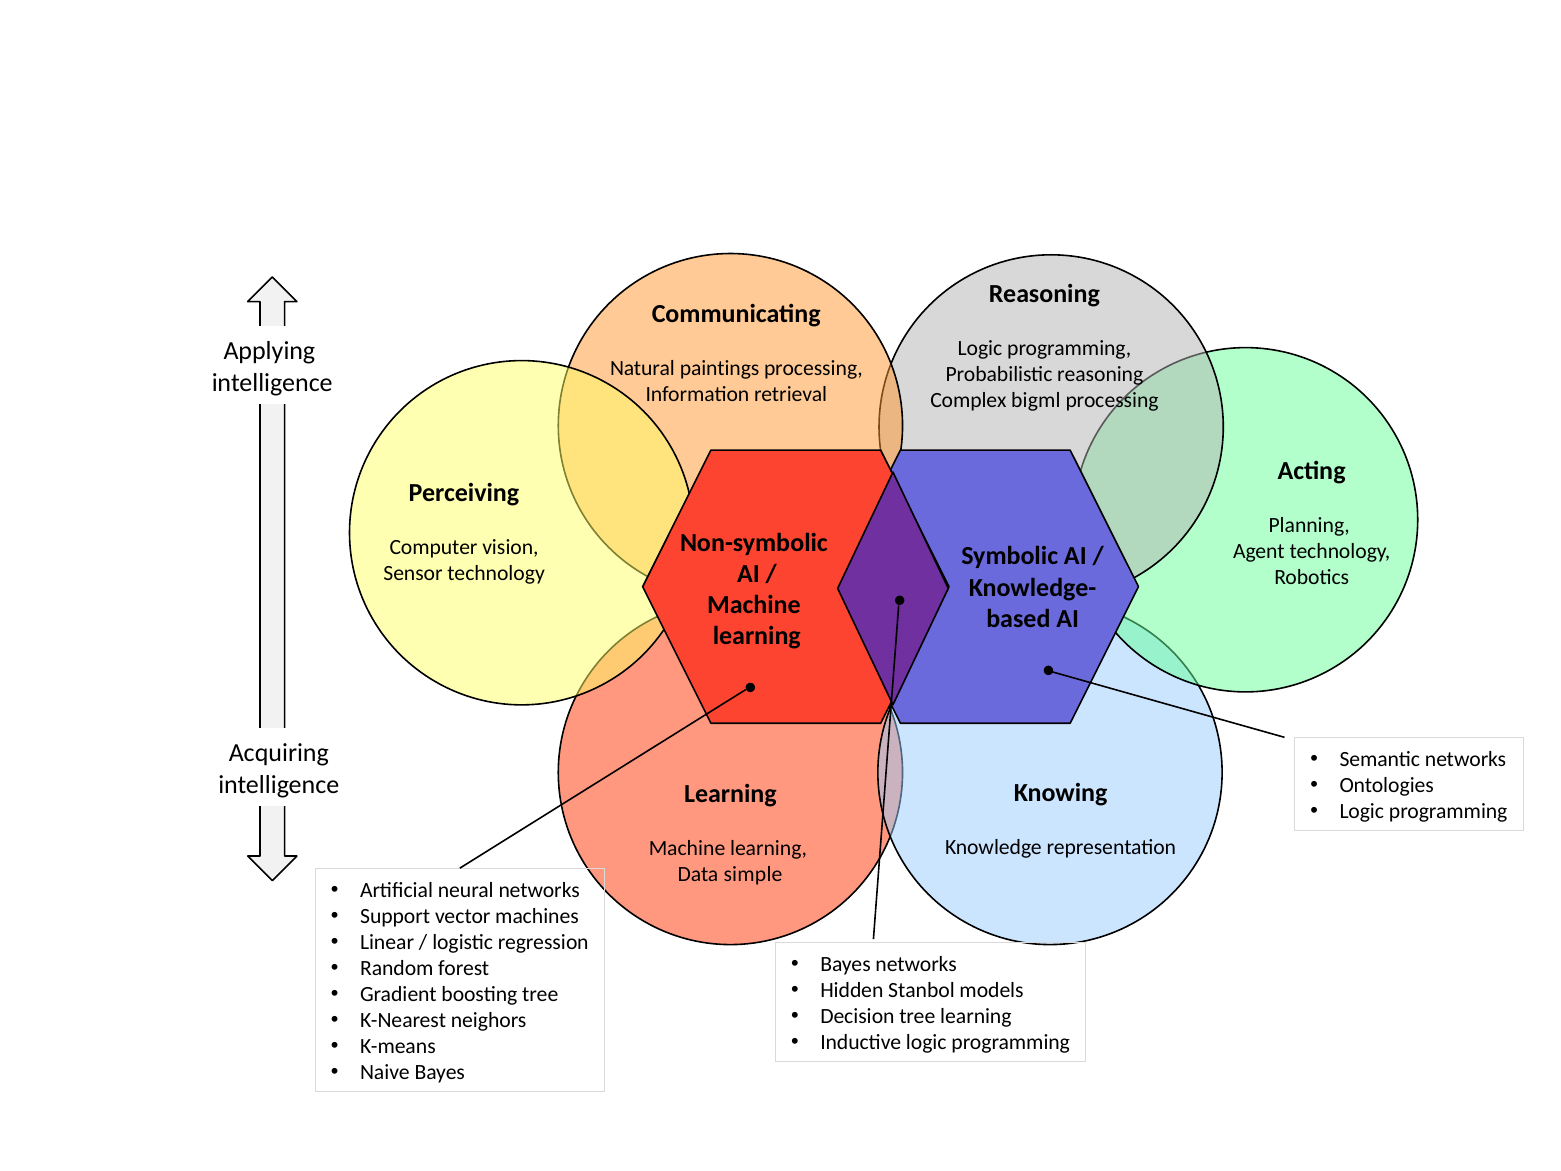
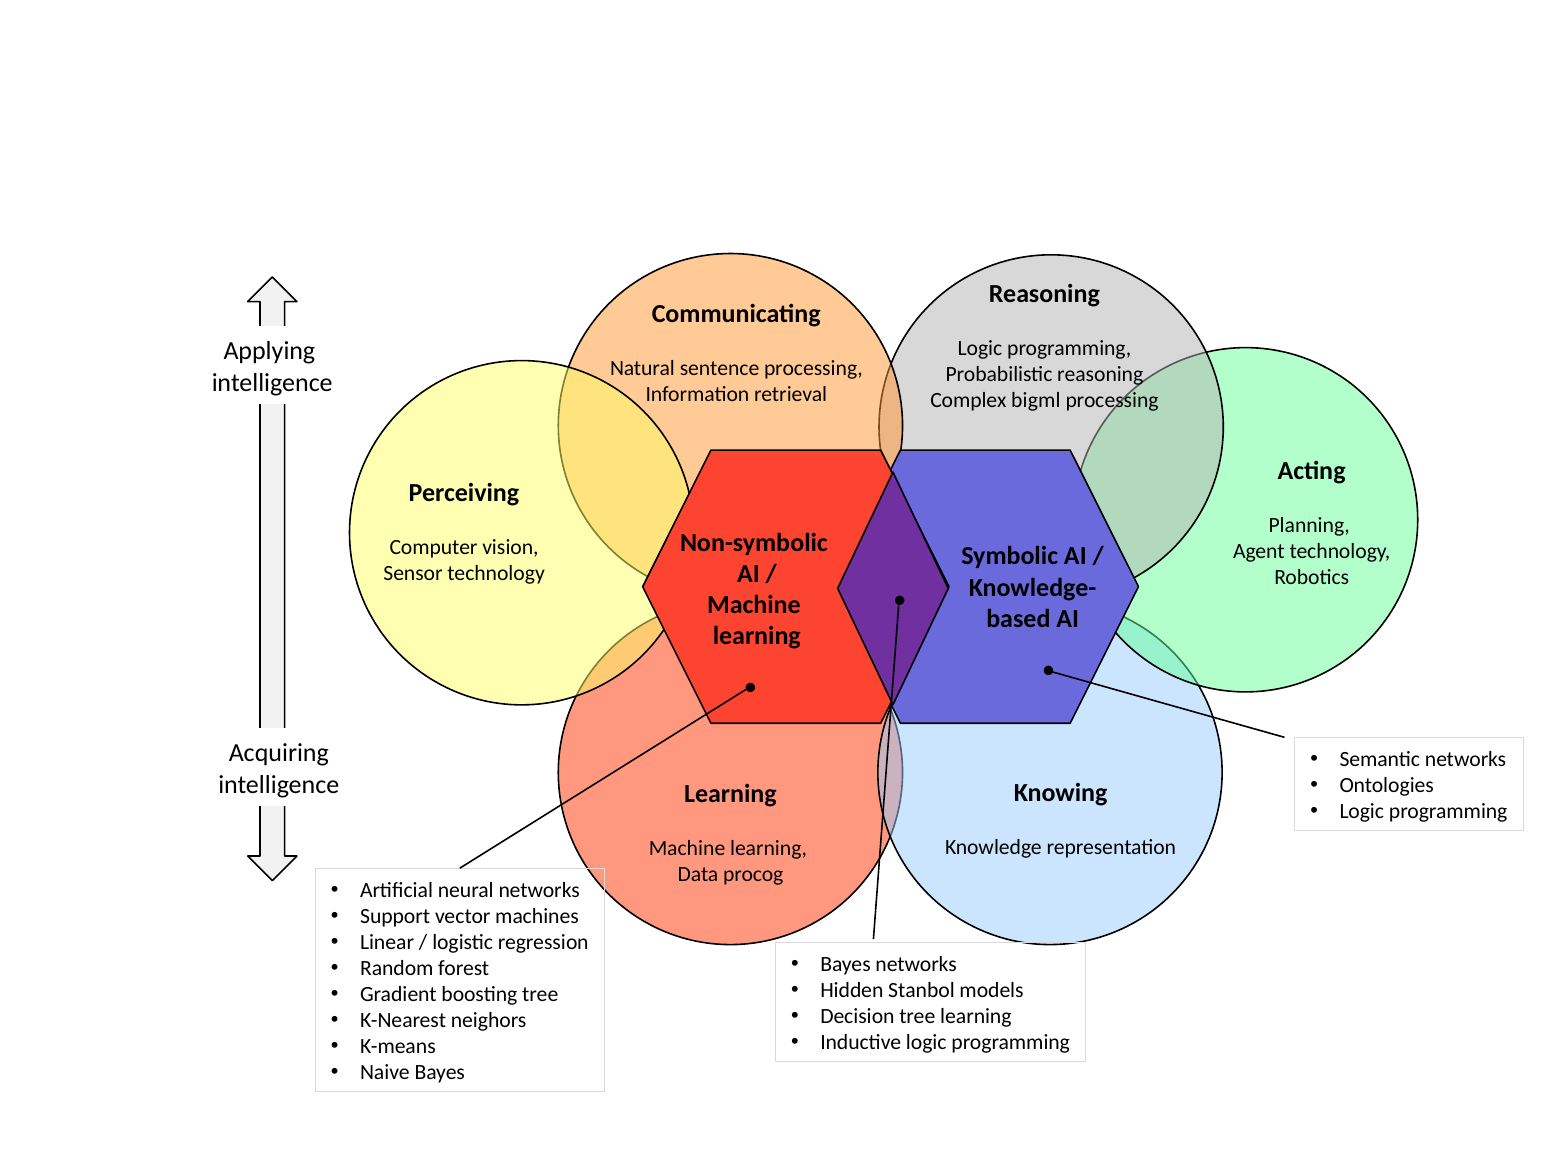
paintings: paintings -> sentence
simple: simple -> procog
